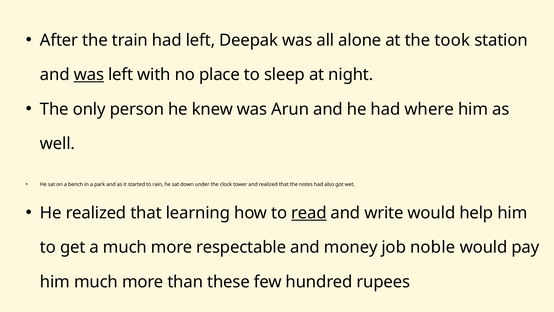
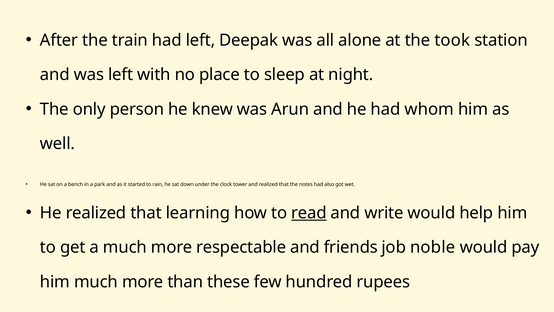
was at (89, 75) underline: present -> none
where: where -> whom
money: money -> friends
